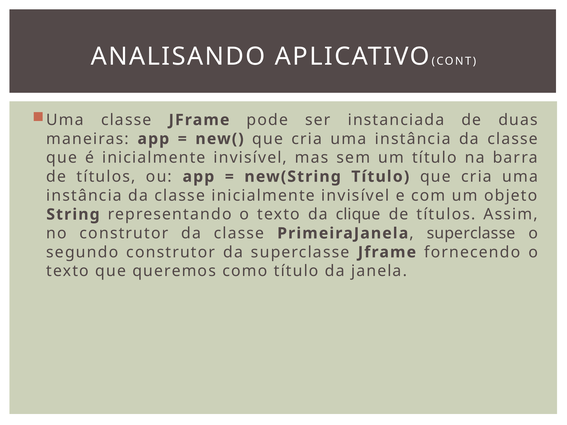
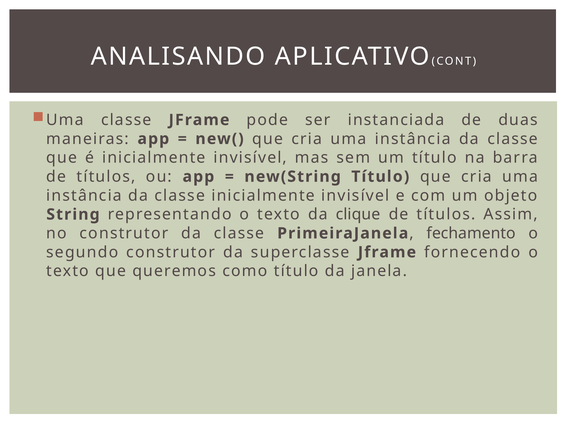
superclasse at (471, 233): superclasse -> fechamento
